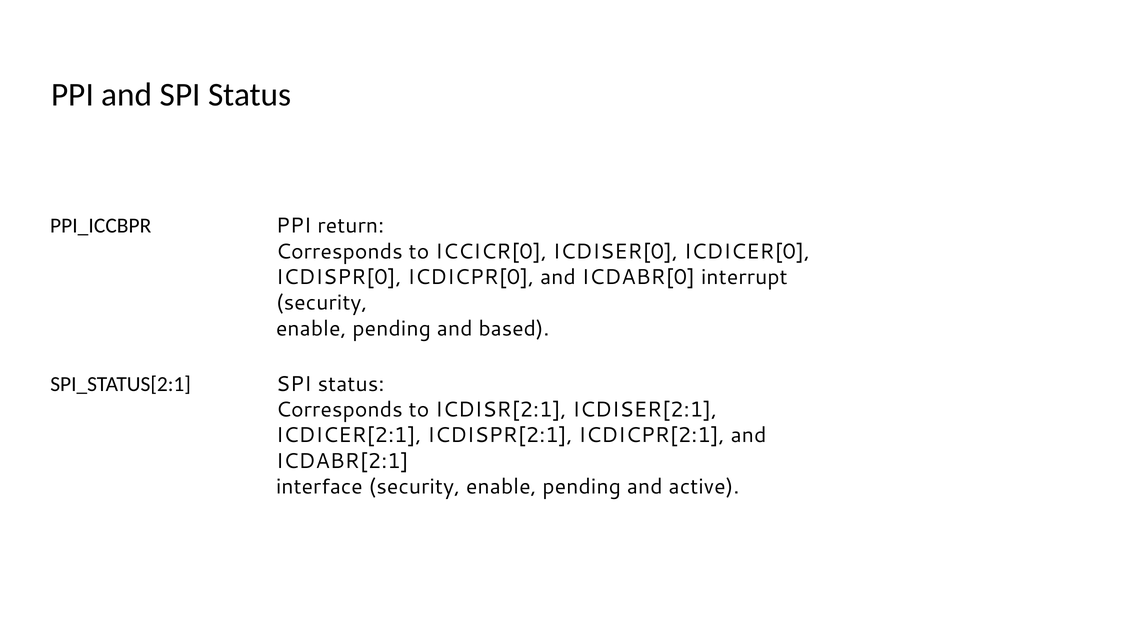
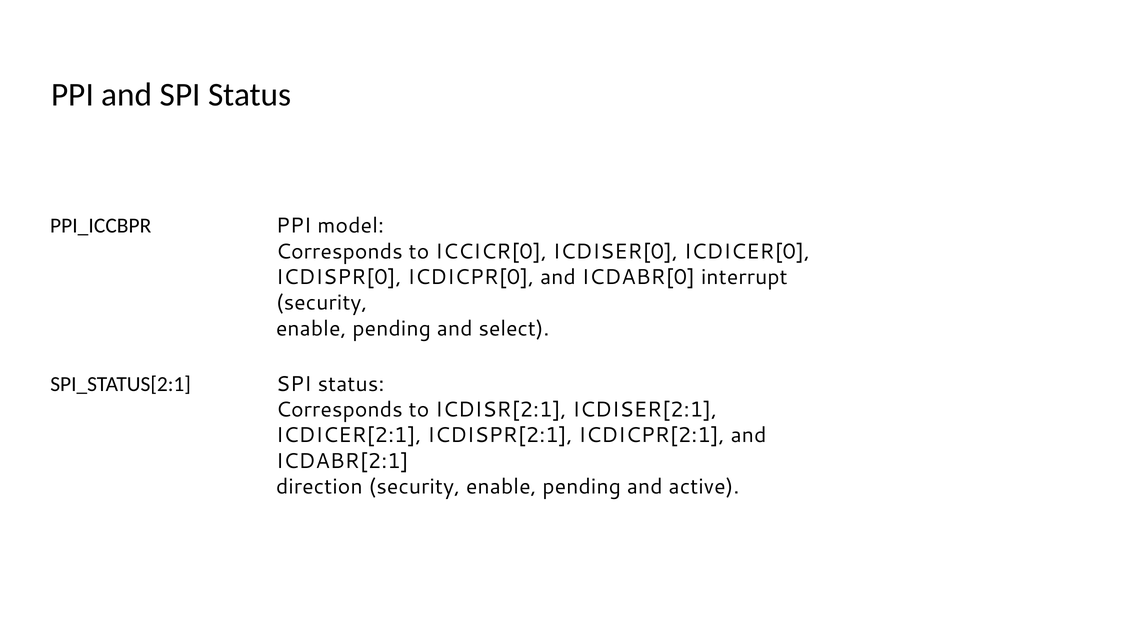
return: return -> model
based: based -> select
interface: interface -> direction
